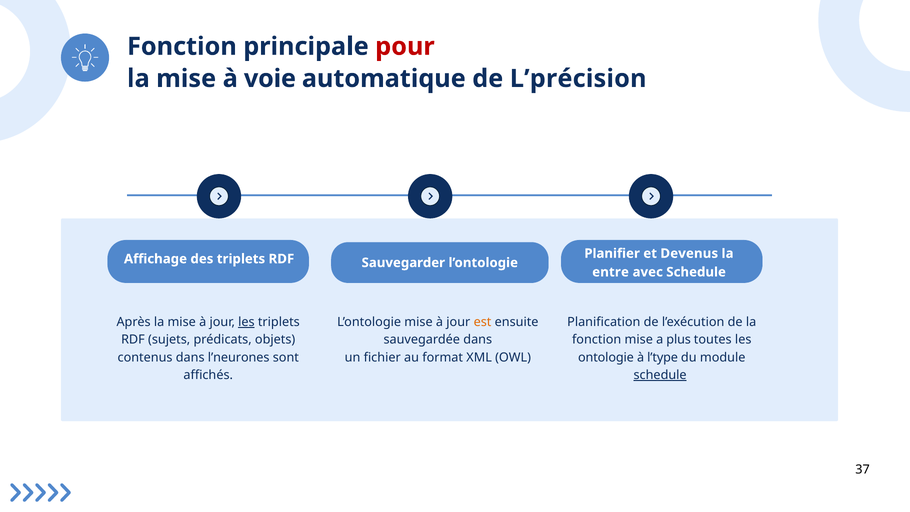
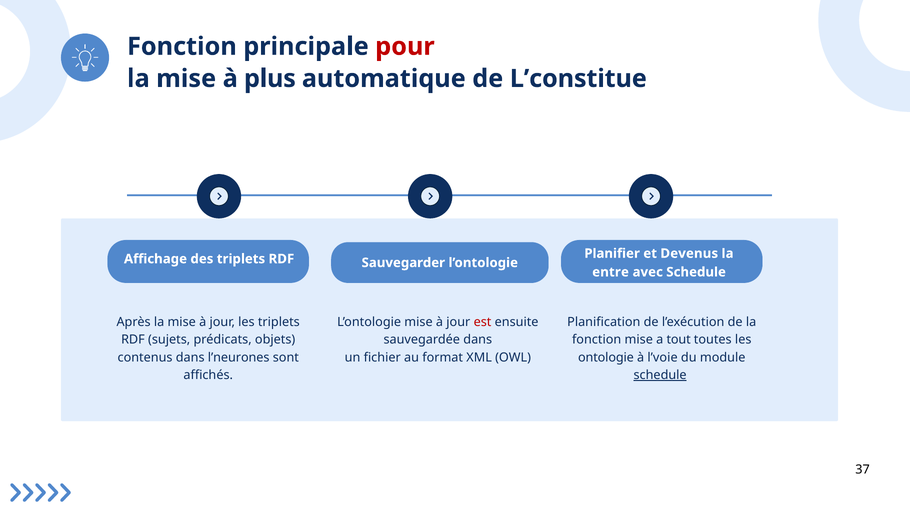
voie: voie -> plus
L’précision: L’précision -> L’constitue
les at (246, 322) underline: present -> none
est colour: orange -> red
plus: plus -> tout
l’type: l’type -> l’voie
